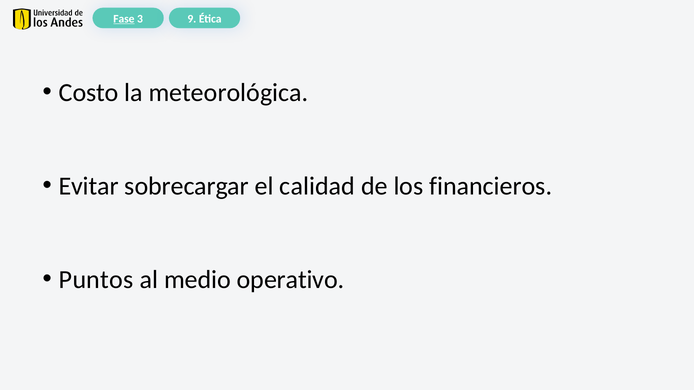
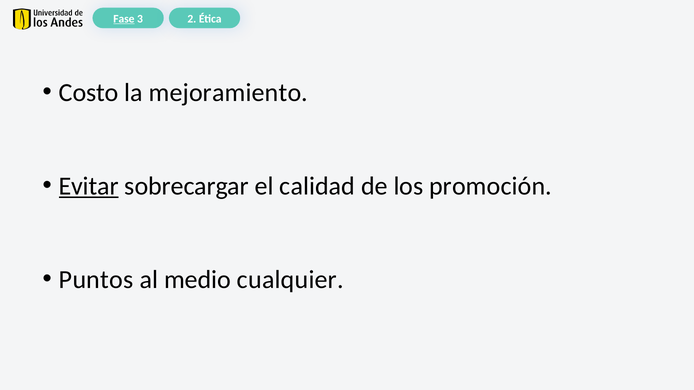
9: 9 -> 2
meteorológica: meteorológica -> mejoramiento
Evitar underline: none -> present
financieros: financieros -> promoción
operativo: operativo -> cualquier
